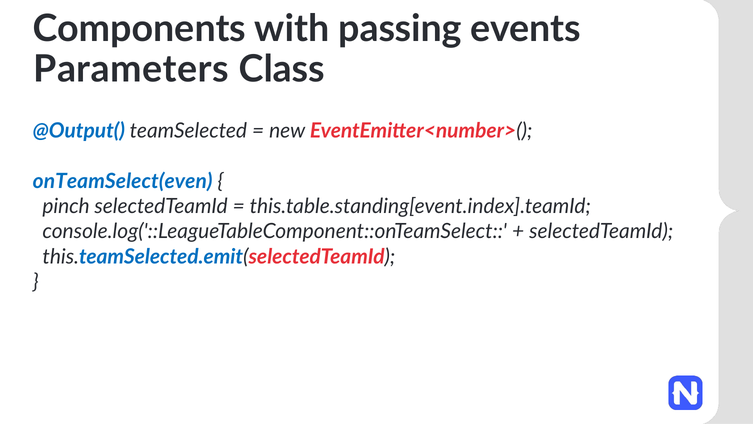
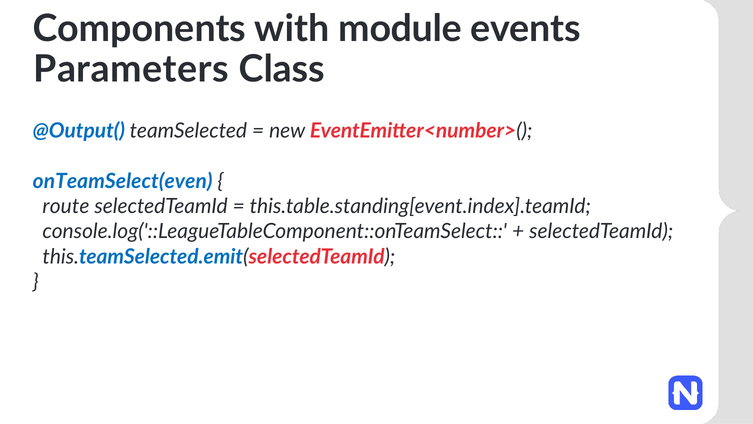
passing: passing -> module
pinch: pinch -> route
